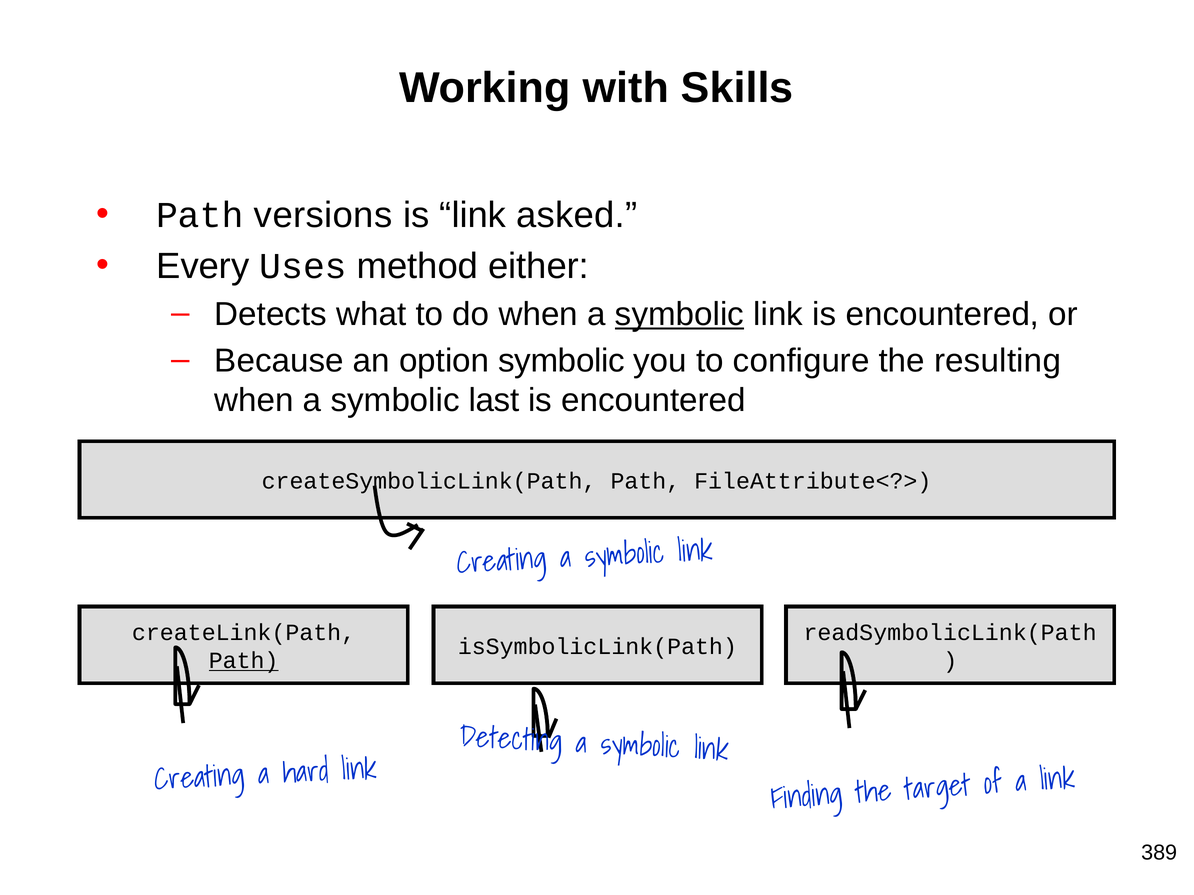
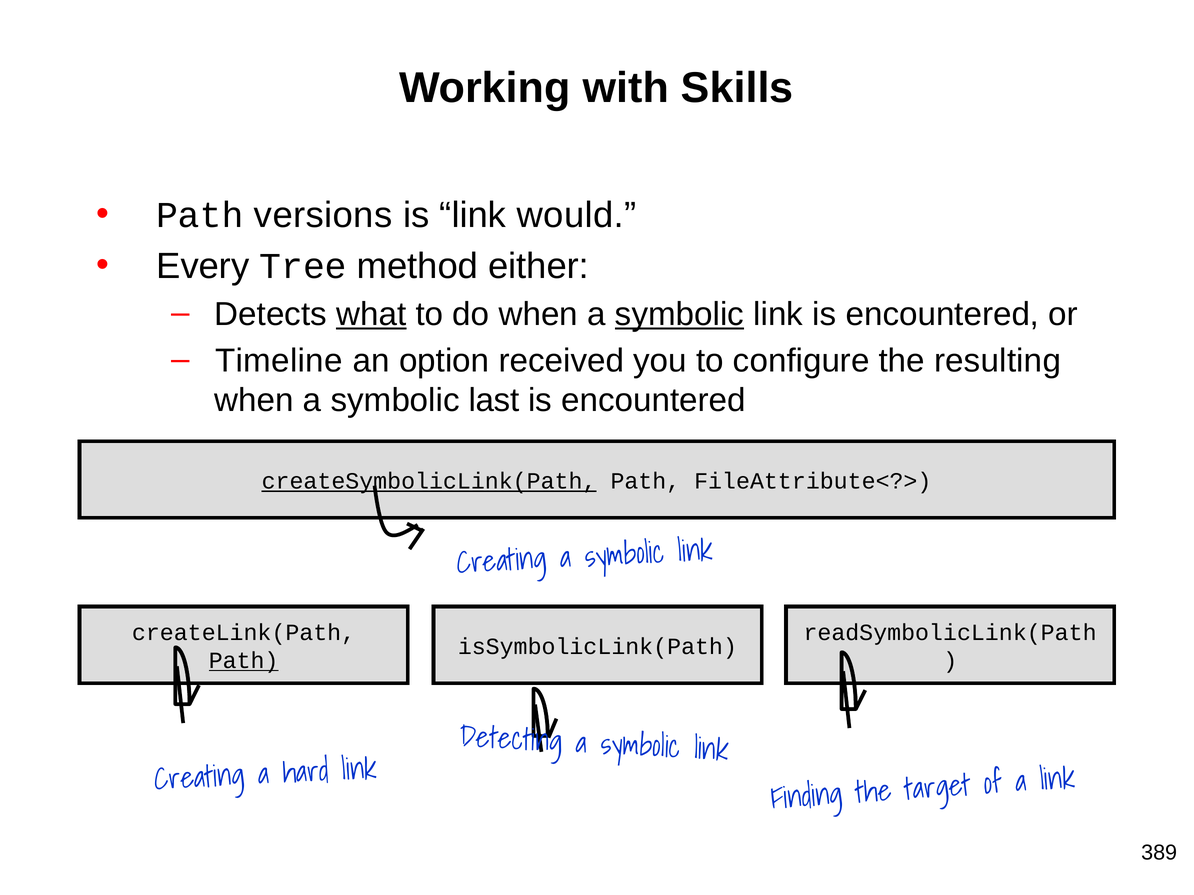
asked: asked -> would
Uses: Uses -> Tree
what underline: none -> present
Because: Because -> Timeline
option symbolic: symbolic -> received
createSymbolicLink(Path underline: none -> present
